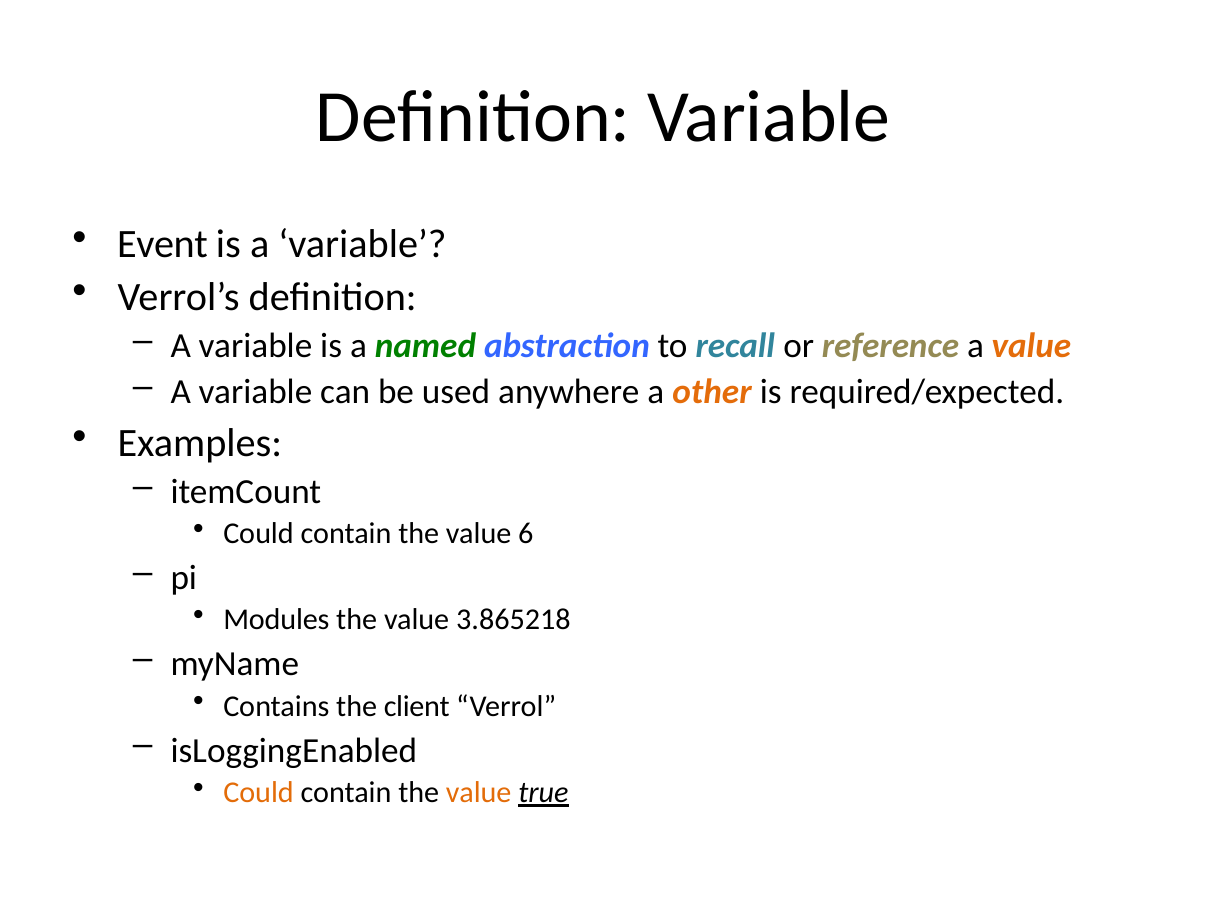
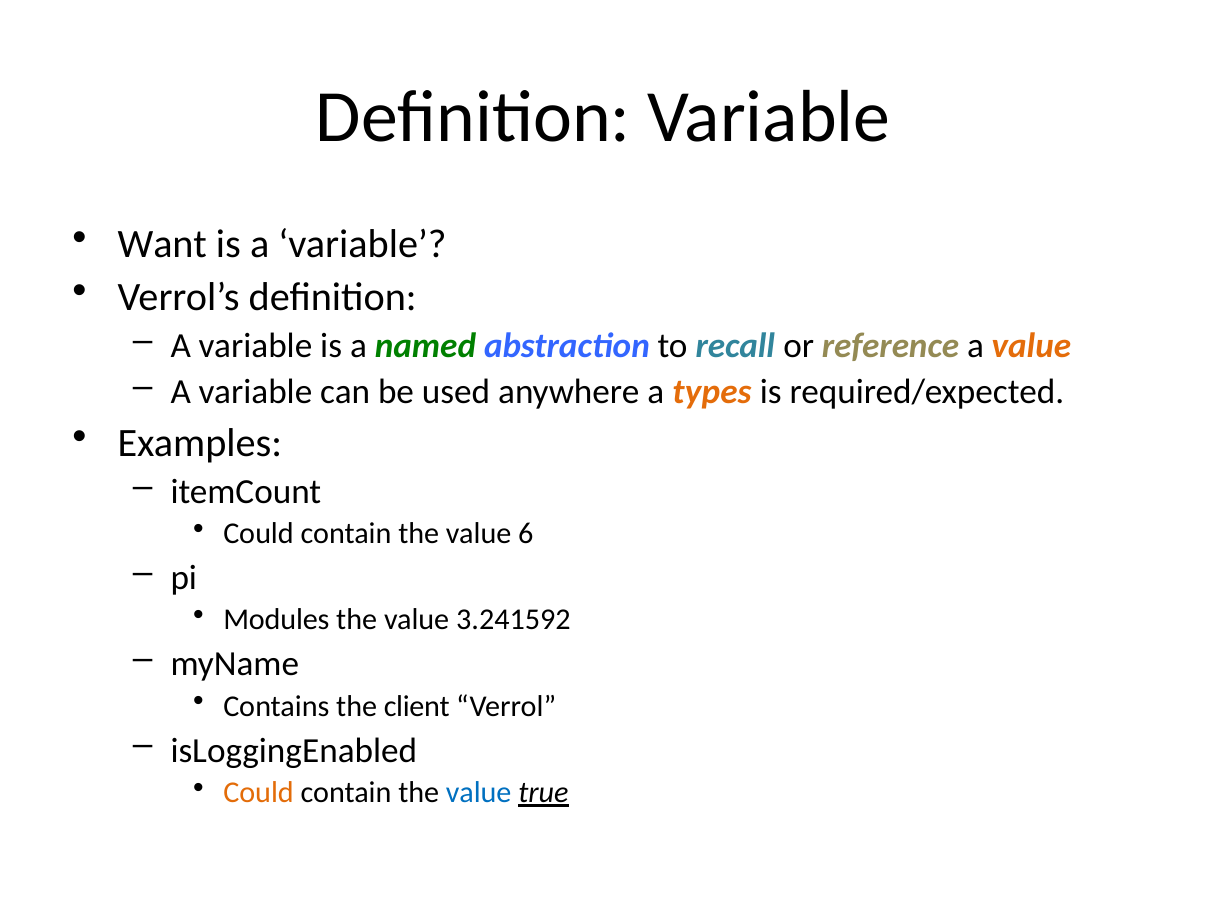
Event: Event -> Want
other: other -> types
3.865218: 3.865218 -> 3.241592
value at (479, 793) colour: orange -> blue
